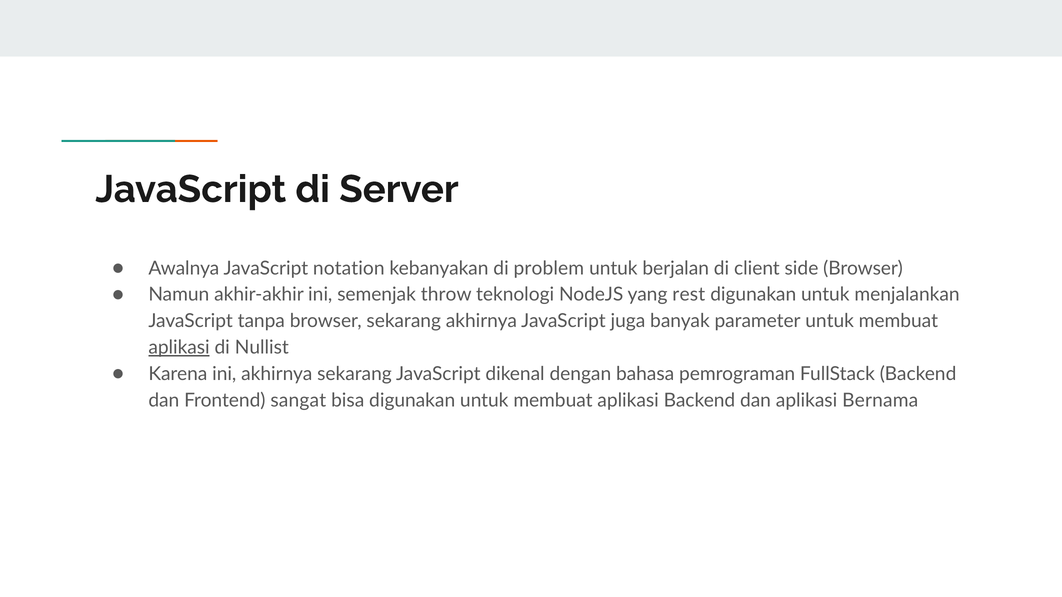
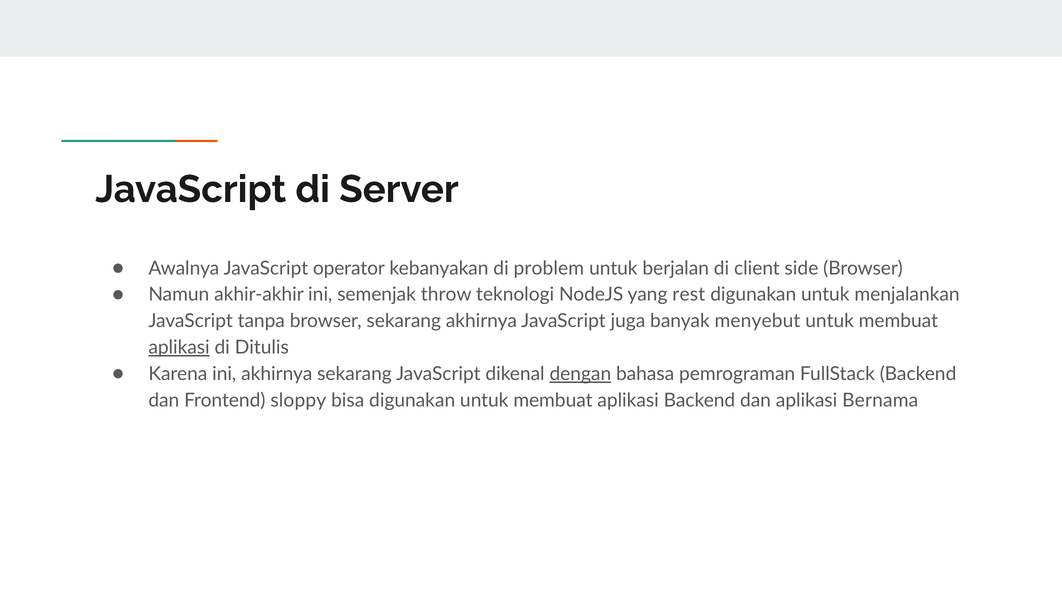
notation: notation -> operator
parameter: parameter -> menyebut
Nullist: Nullist -> Ditulis
dengan underline: none -> present
sangat: sangat -> sloppy
